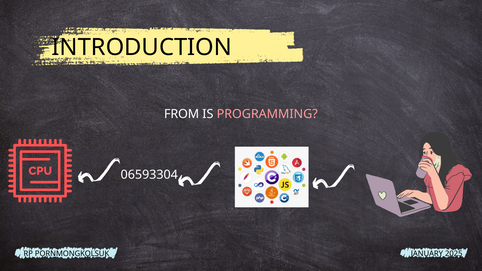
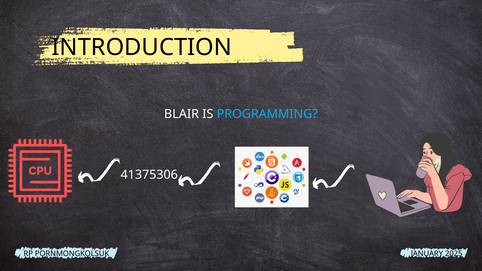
FROM: FROM -> BLAIR
PROGRAMMING colour: pink -> light blue
06593304: 06593304 -> 41375306
